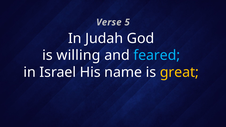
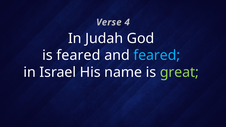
5: 5 -> 4
is willing: willing -> feared
great colour: yellow -> light green
